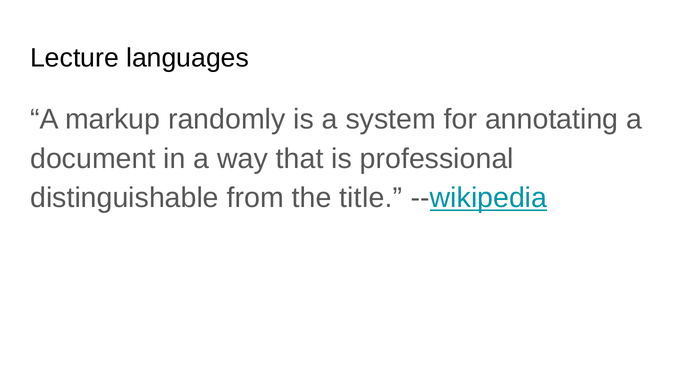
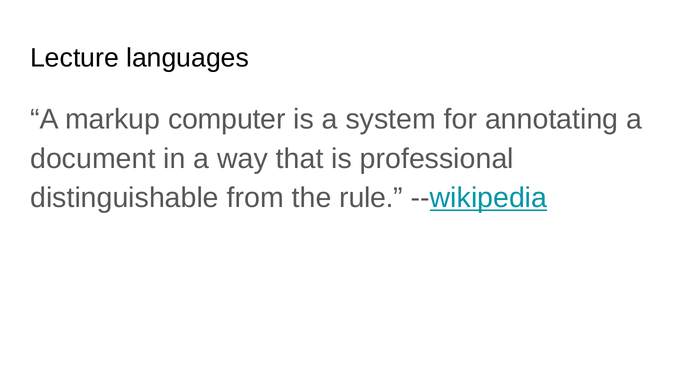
randomly: randomly -> computer
title: title -> rule
